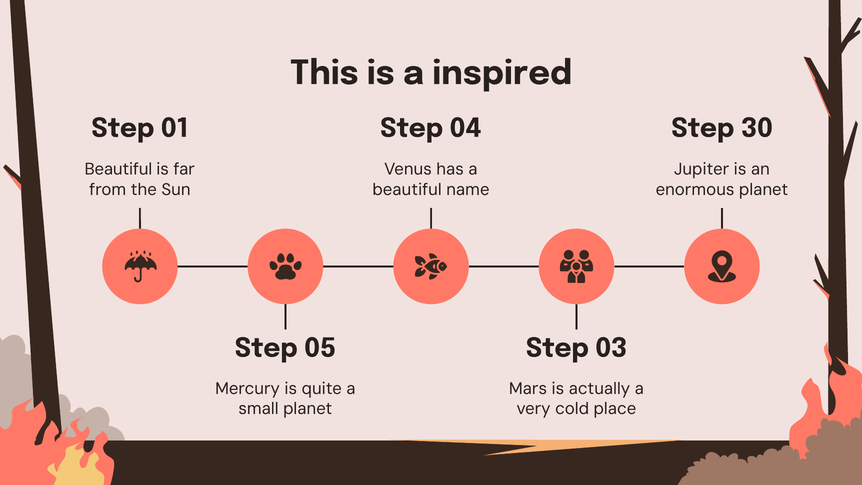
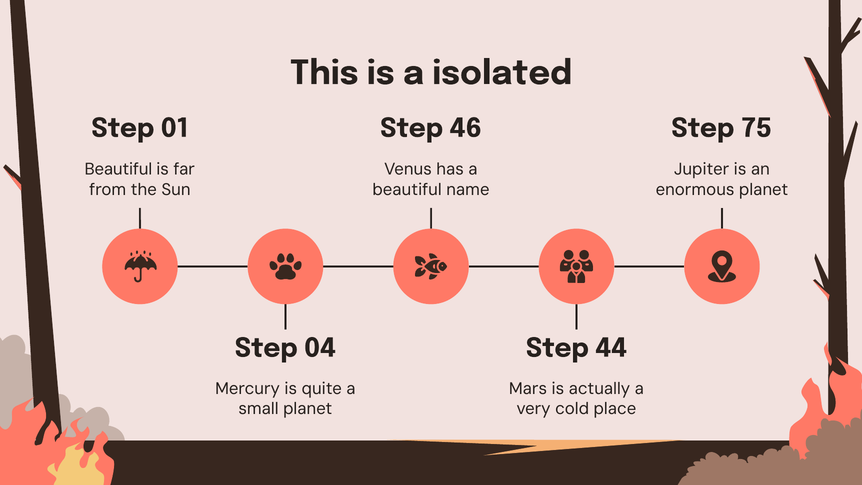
inspired: inspired -> isolated
04: 04 -> 46
30: 30 -> 75
05: 05 -> 04
03: 03 -> 44
